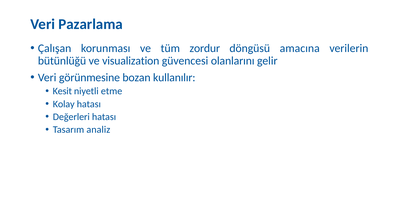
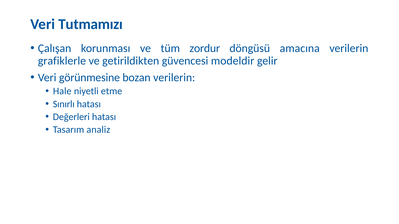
Pazarlama: Pazarlama -> Tutmamızı
bütünlüğü: bütünlüğü -> grafiklerle
visualization: visualization -> getirildikten
olanlarını: olanlarını -> modeldir
bozan kullanılır: kullanılır -> verilerin
Kesit: Kesit -> Hale
Kolay: Kolay -> Sınırlı
